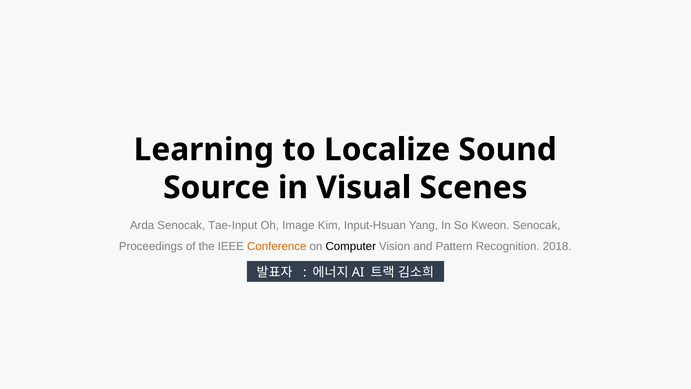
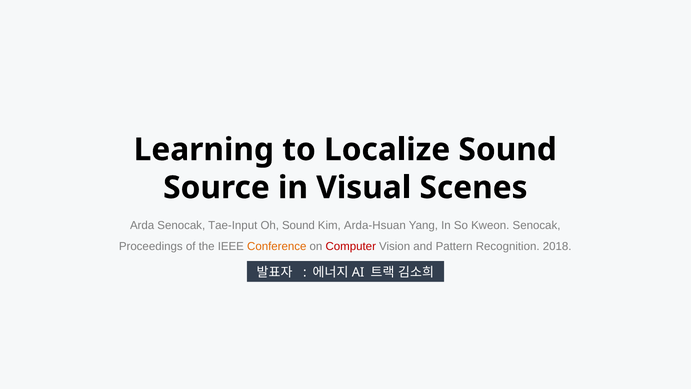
Oh Image: Image -> Sound
Input-Hsuan: Input-Hsuan -> Arda-Hsuan
Computer colour: black -> red
